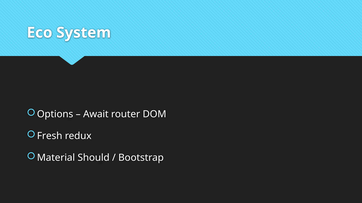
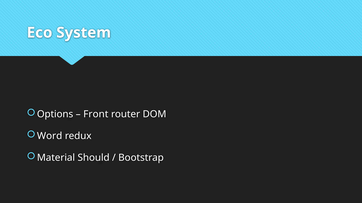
Await: Await -> Front
Fresh: Fresh -> Word
